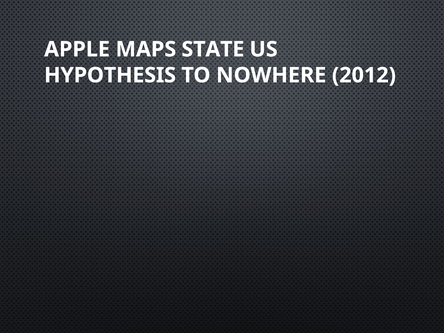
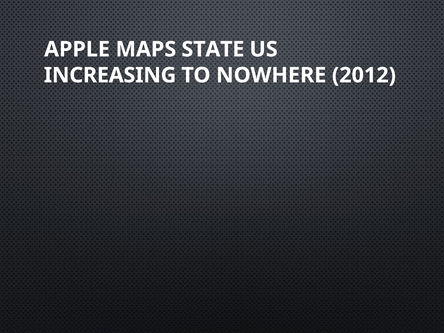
HYPOTHESIS: HYPOTHESIS -> INCREASING
